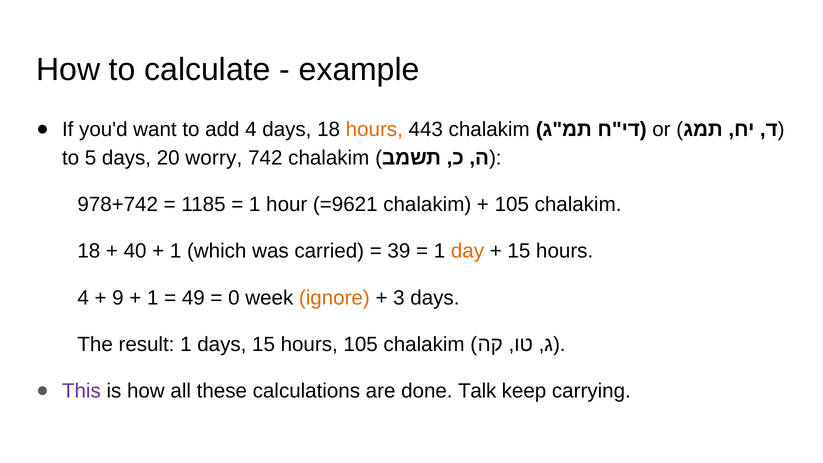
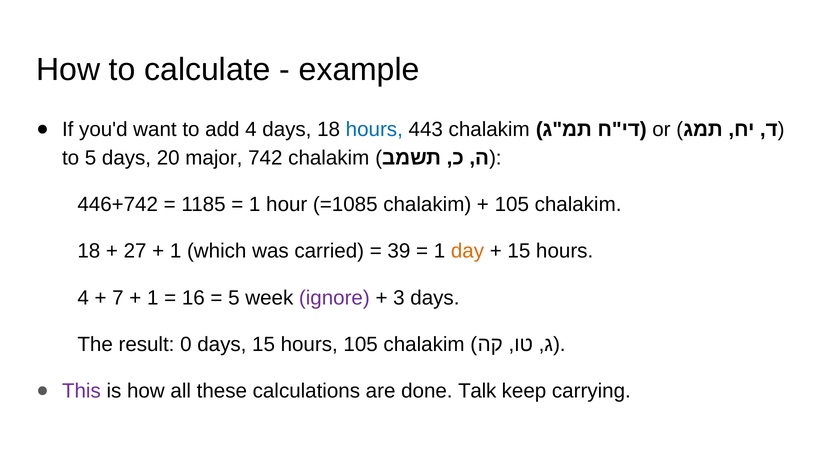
hours at (374, 129) colour: orange -> blue
worry: worry -> major
978+742: 978+742 -> 446+742
=9621: =9621 -> =1085
40: 40 -> 27
9: 9 -> 7
49: 49 -> 16
0 at (234, 298): 0 -> 5
ignore colour: orange -> purple
result 1: 1 -> 0
